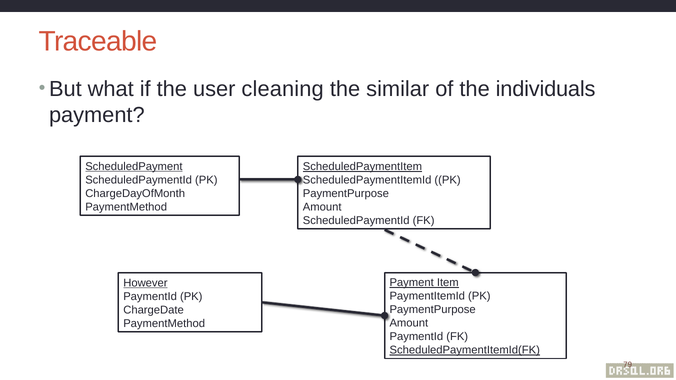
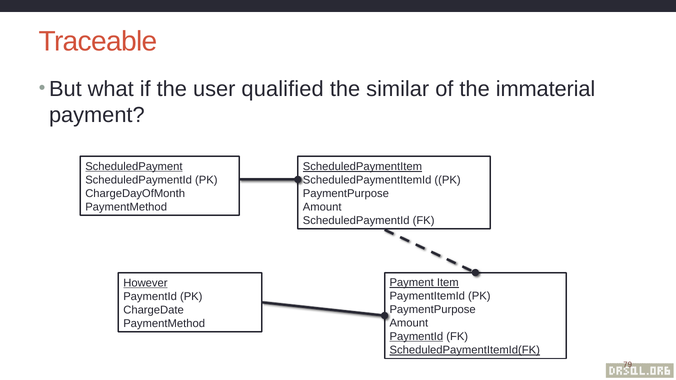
cleaning: cleaning -> qualified
individuals: individuals -> immaterial
PaymentId at (416, 337) underline: none -> present
